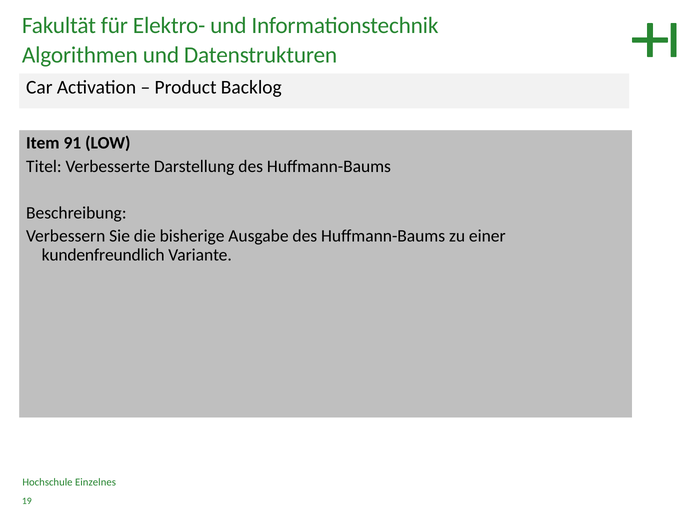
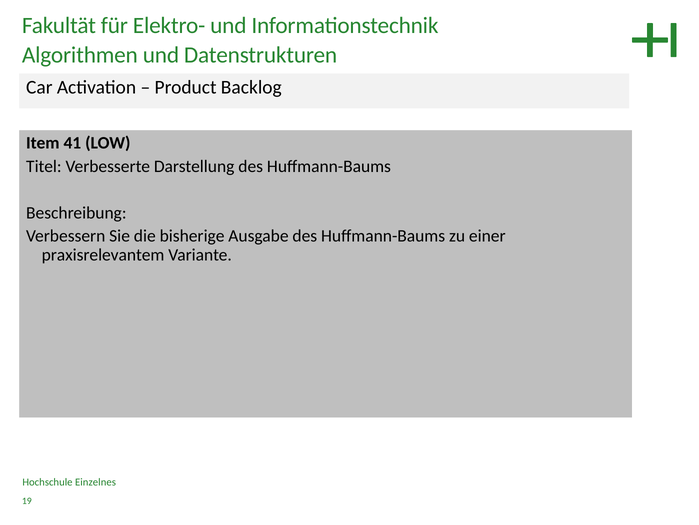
91: 91 -> 41
kundenfreundlich: kundenfreundlich -> praxisrelevantem
